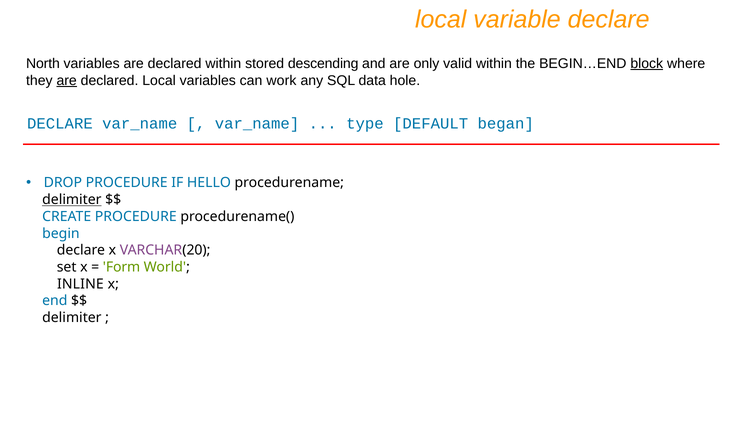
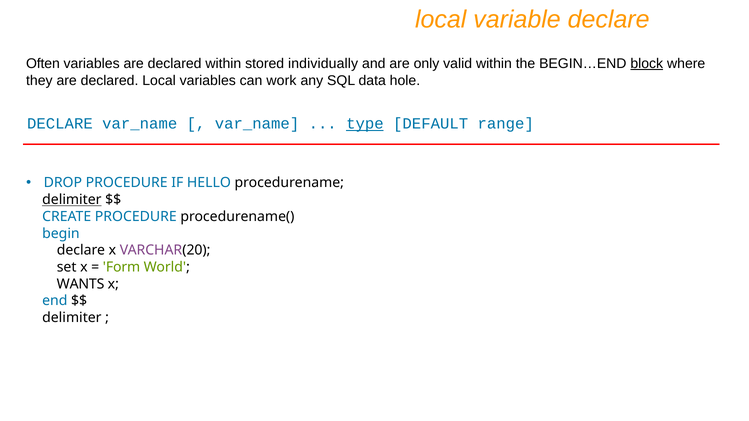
North: North -> Often
descending: descending -> individually
are at (67, 80) underline: present -> none
type underline: none -> present
began: began -> range
INLINE: INLINE -> WANTS
